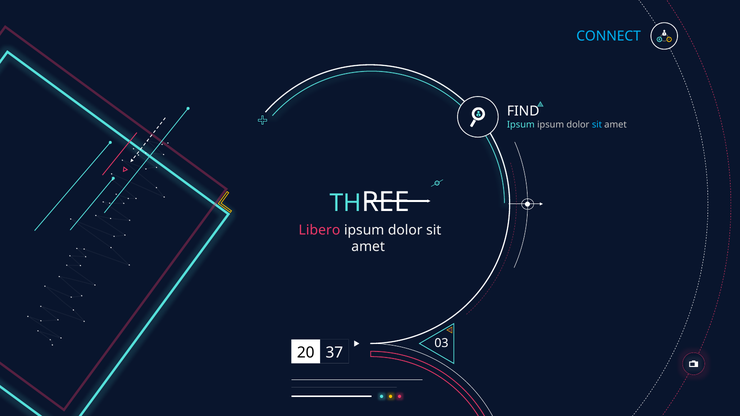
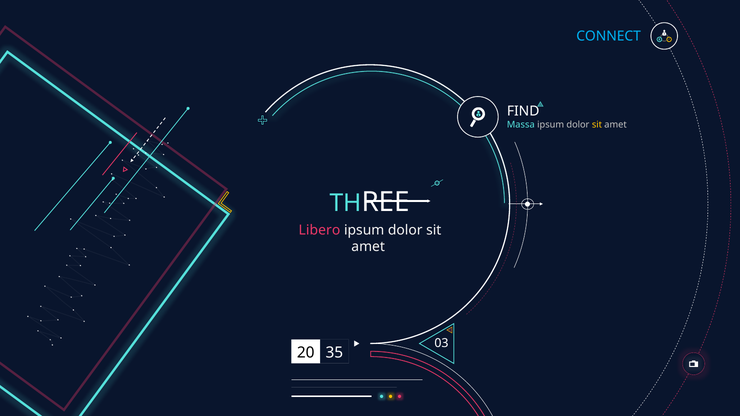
Ipsum at (521, 125): Ipsum -> Massa
sit at (597, 125) colour: light blue -> yellow
37: 37 -> 35
